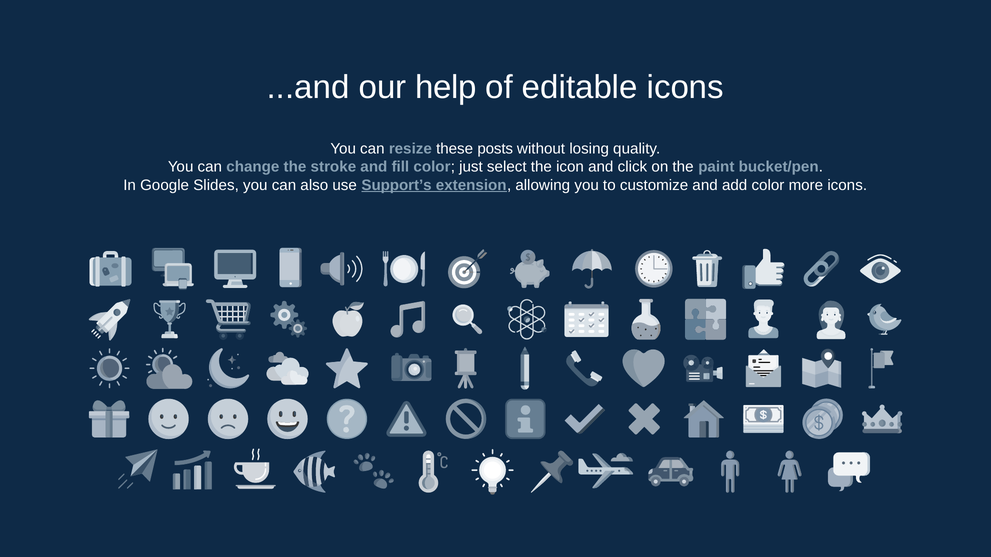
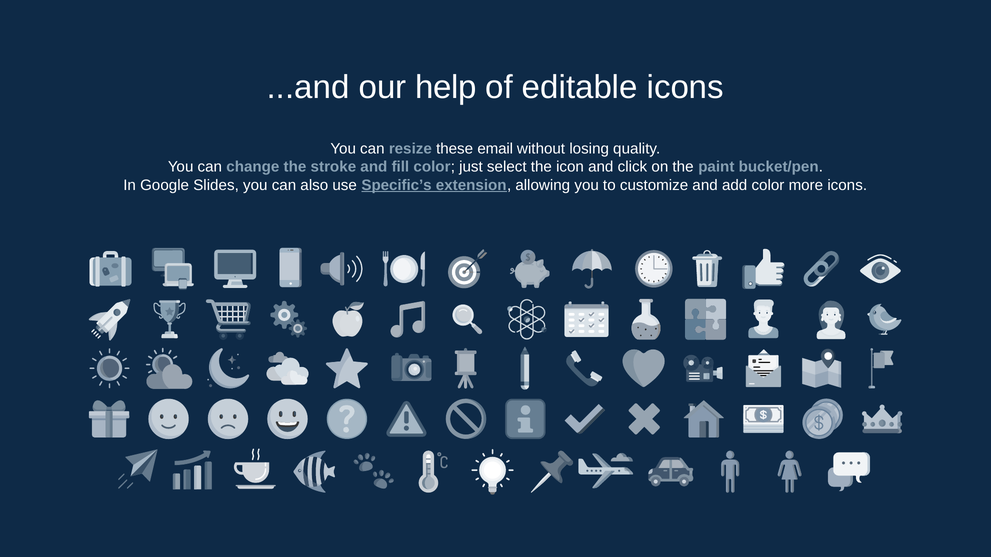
posts: posts -> email
Support’s: Support’s -> Specific’s
